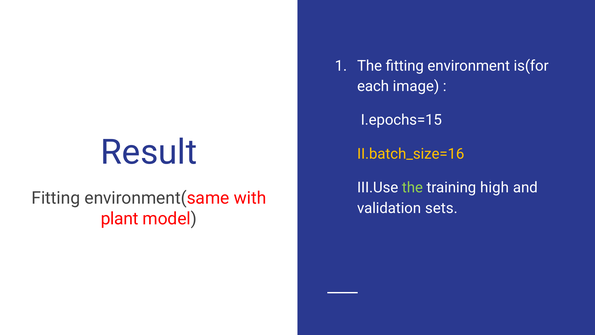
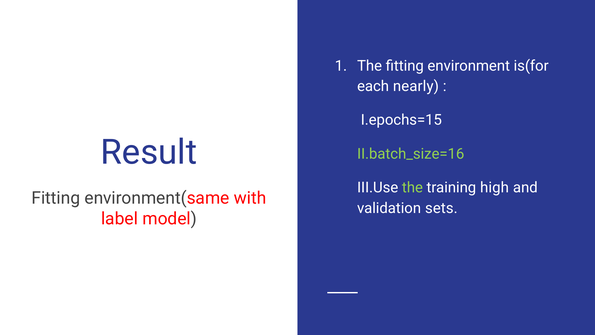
image: image -> nearly
II.batch_size=16 colour: yellow -> light green
plant: plant -> label
